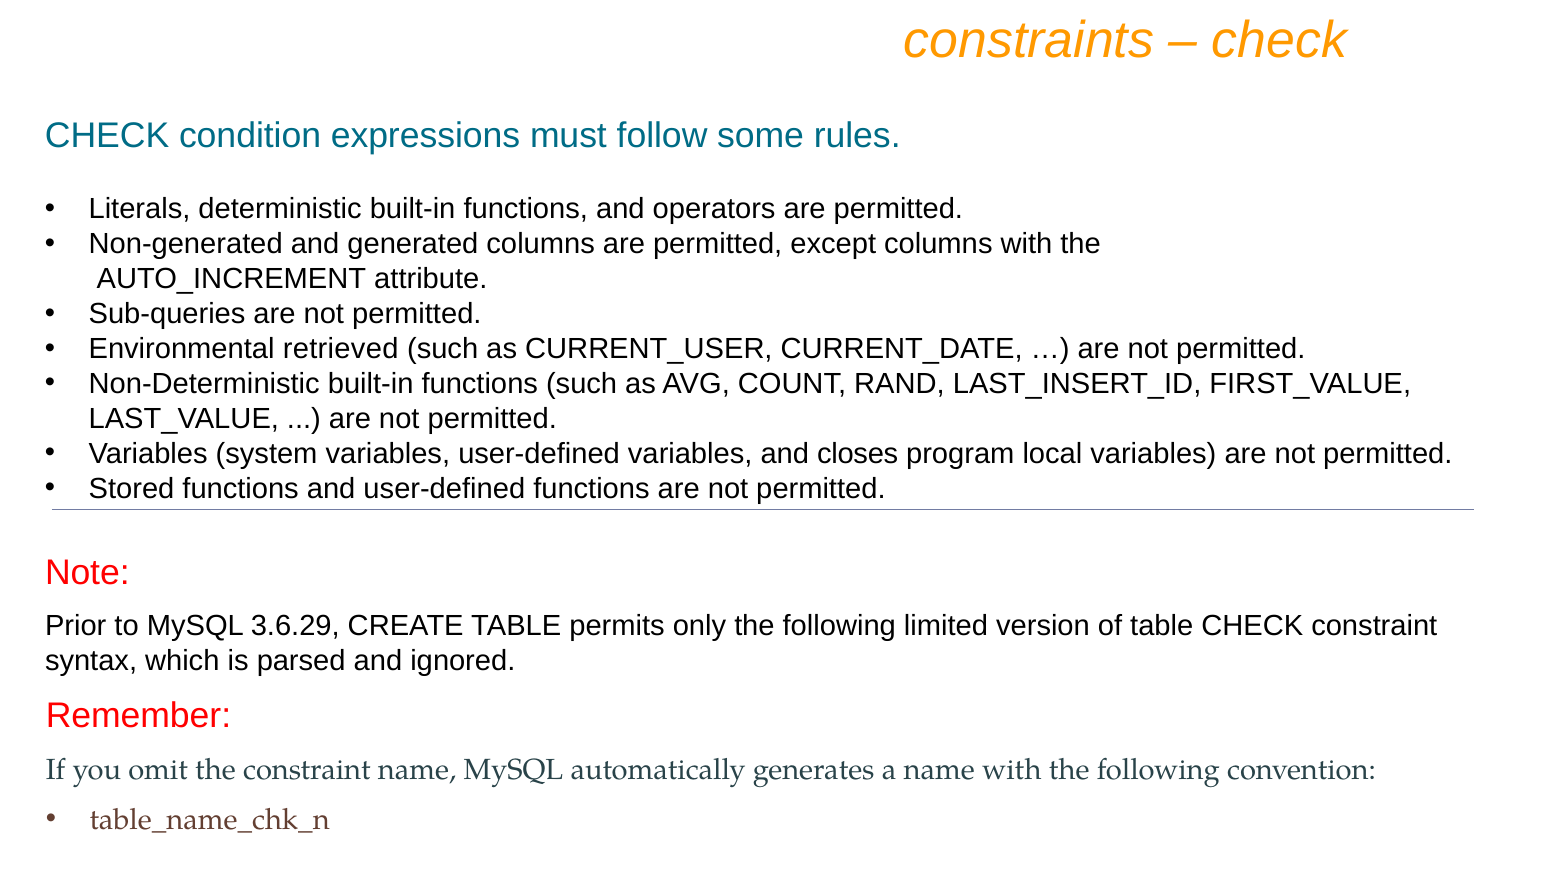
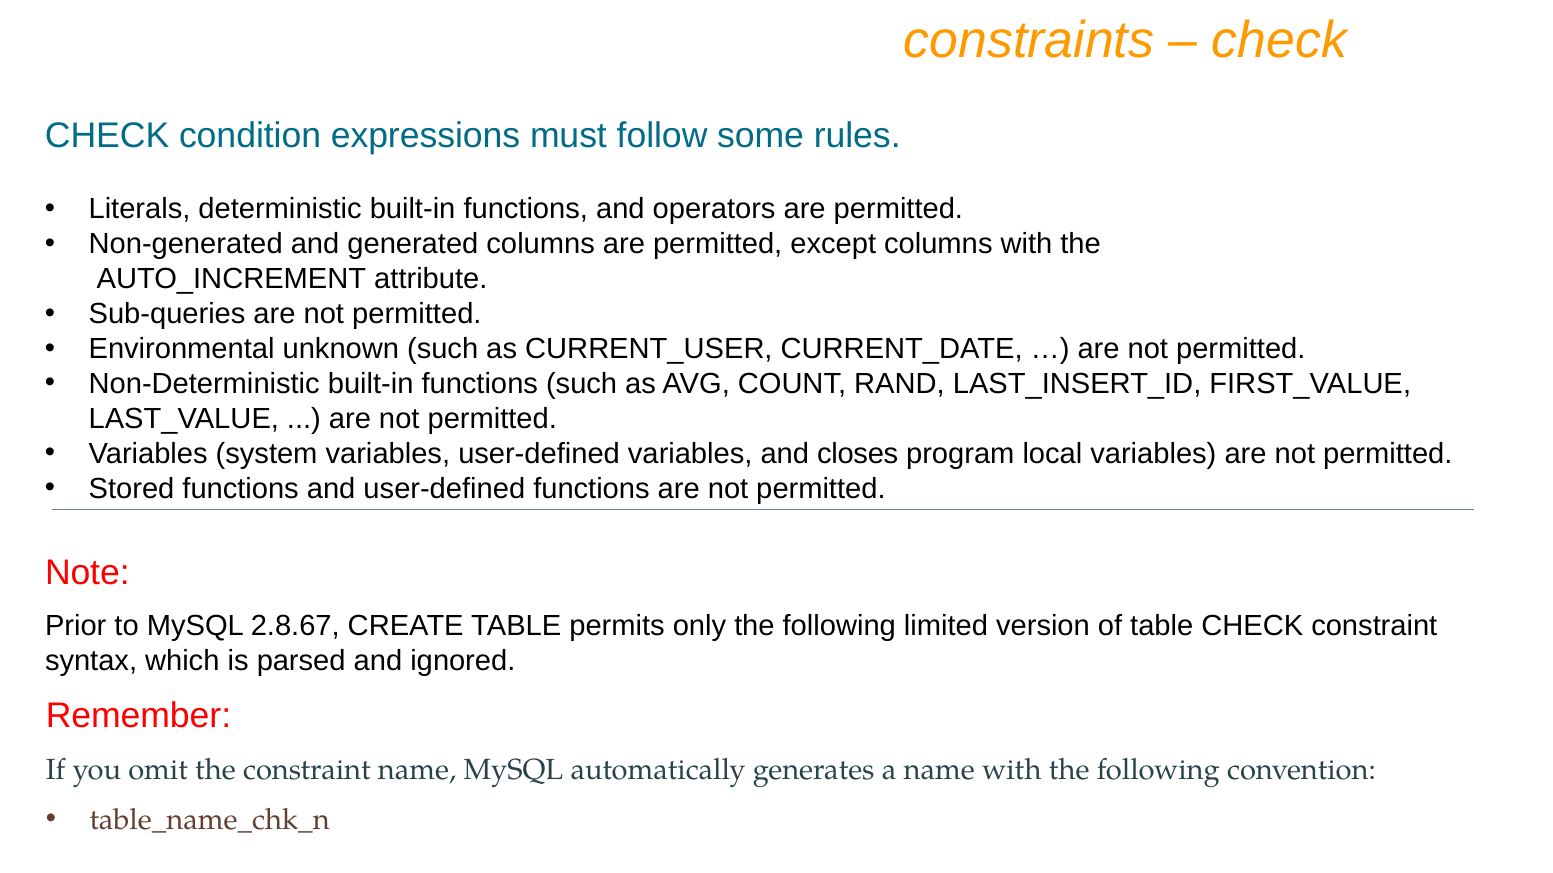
retrieved: retrieved -> unknown
3.6.29: 3.6.29 -> 2.8.67
